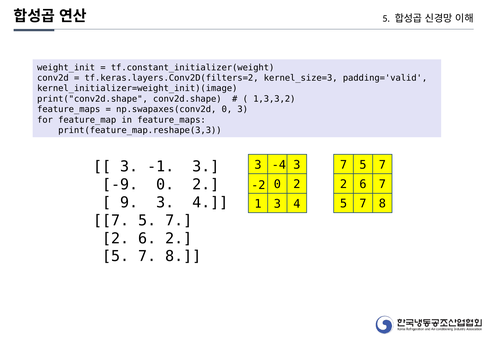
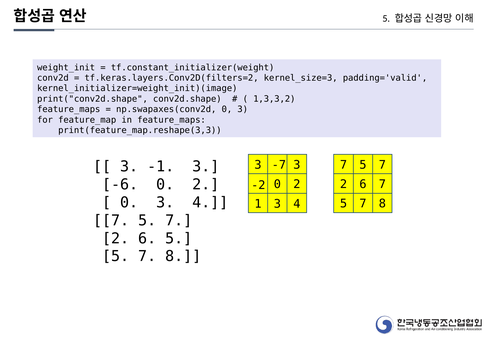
-4: -4 -> -7
-9: -9 -> -6
9 at (129, 203): 9 -> 0
6 2: 2 -> 5
